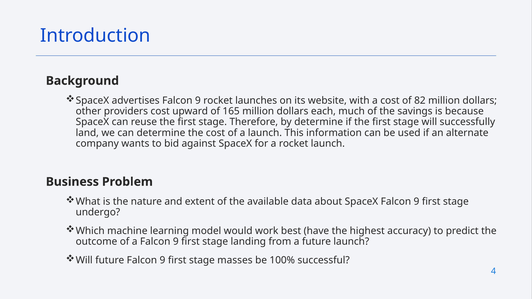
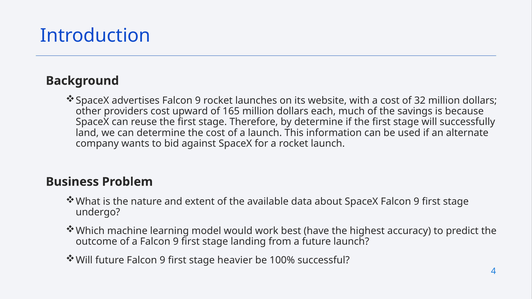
82: 82 -> 32
masses: masses -> heavier
